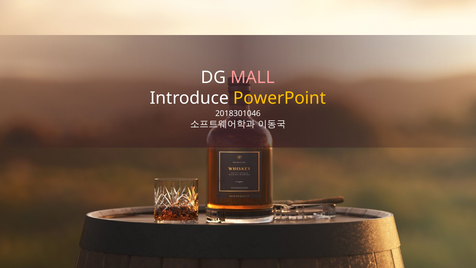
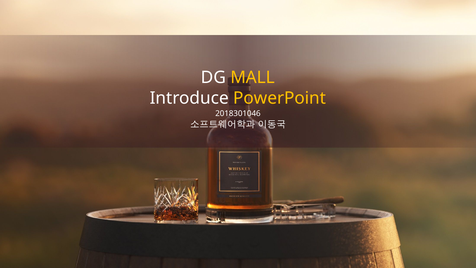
MALL colour: pink -> yellow
